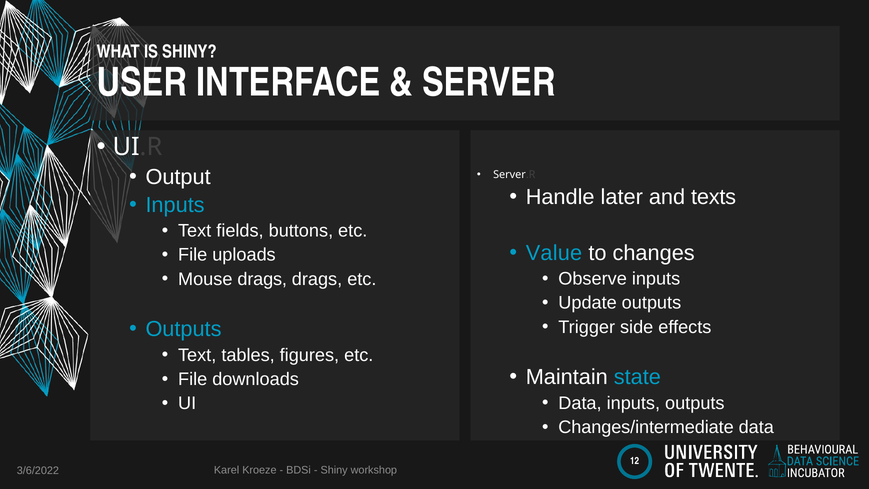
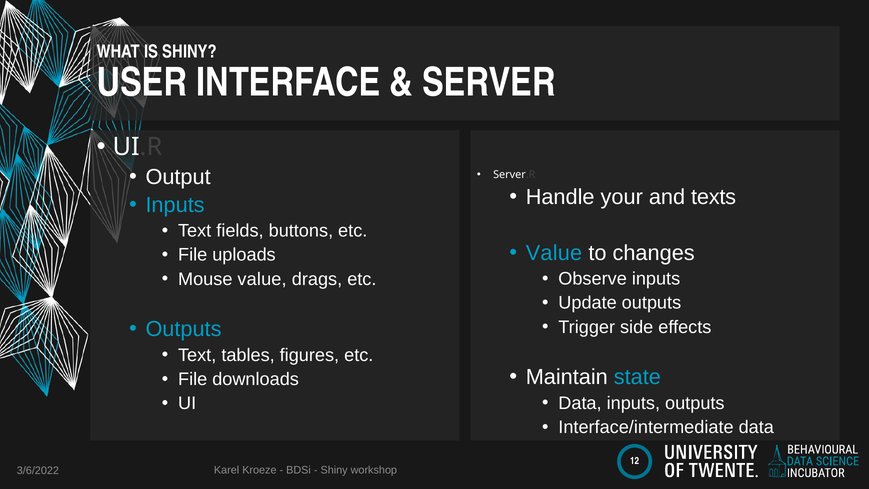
later: later -> your
Mouse drags: drags -> value
Changes/intermediate: Changes/intermediate -> Interface/intermediate
